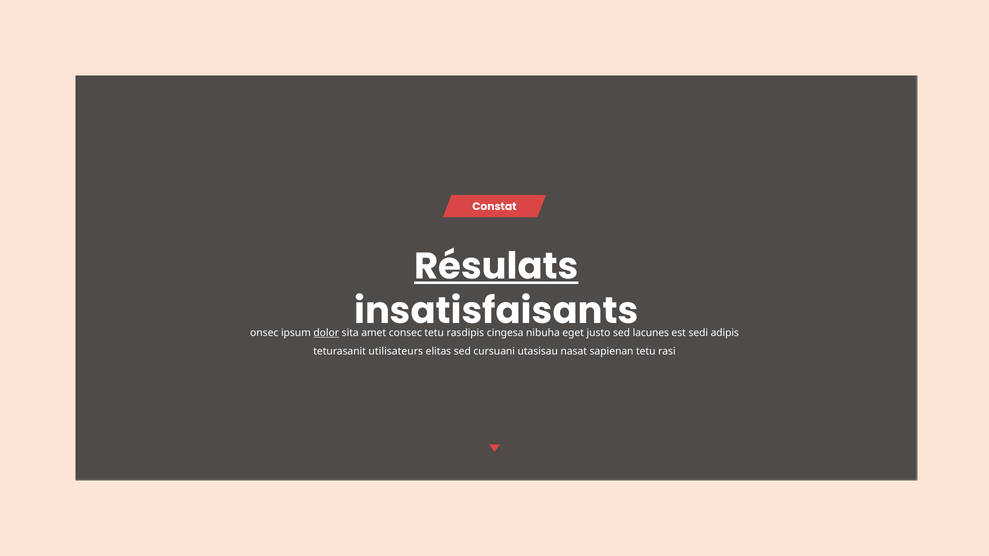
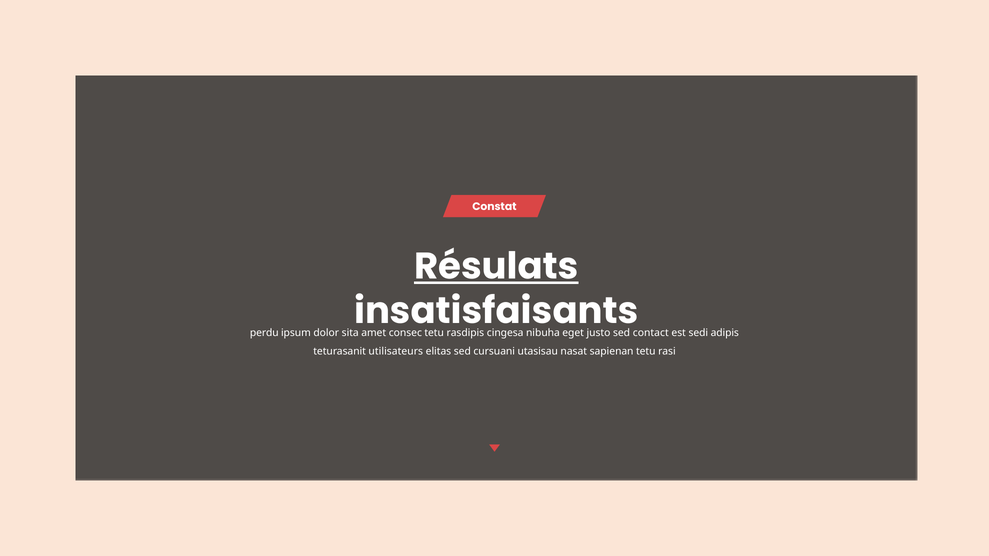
onsec: onsec -> perdu
dolor underline: present -> none
lacunes: lacunes -> contact
